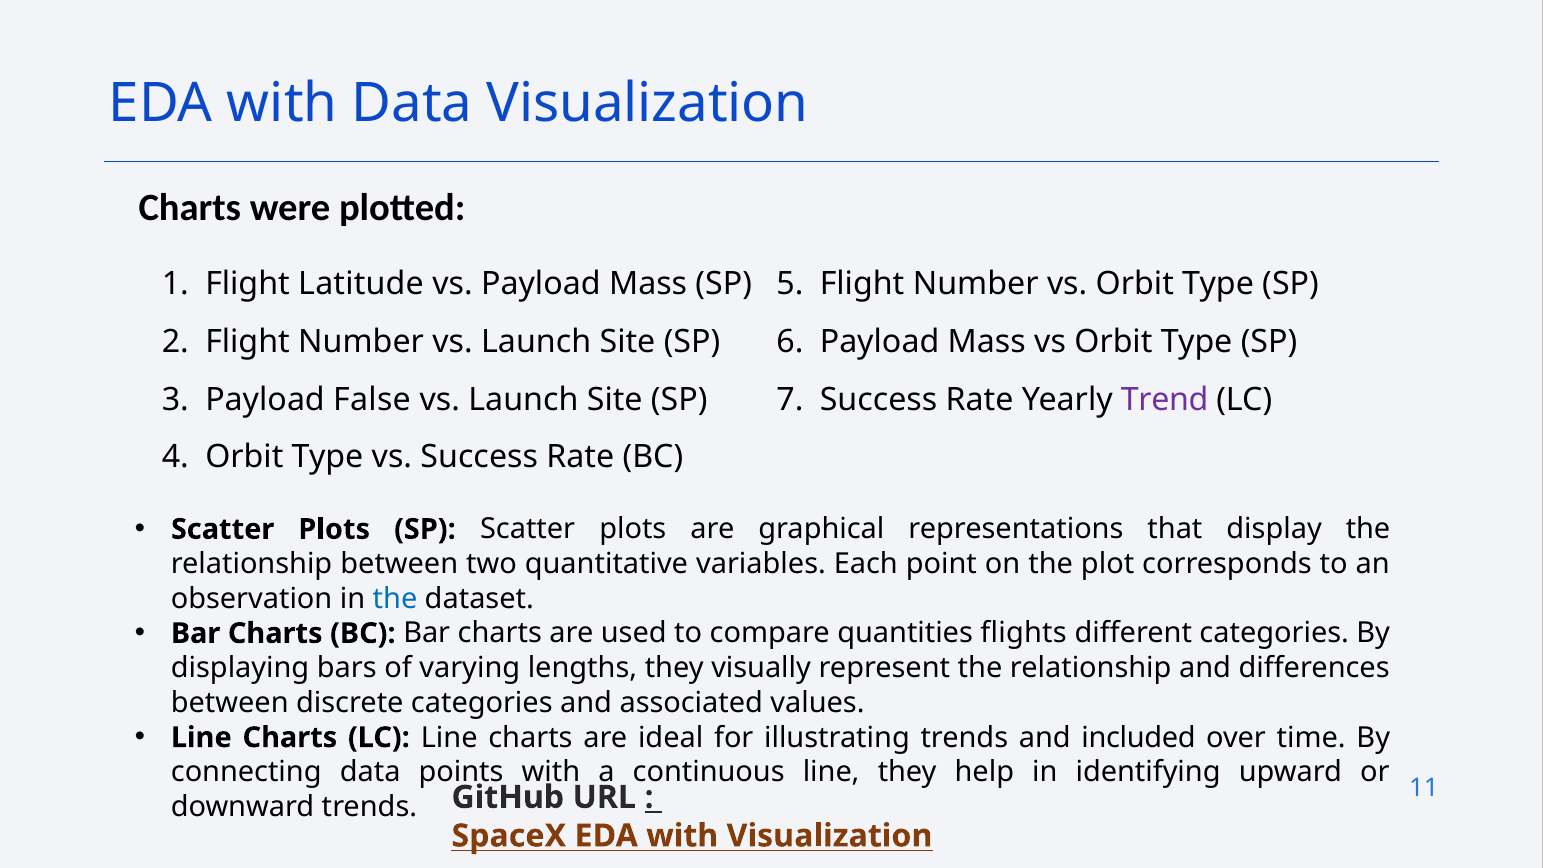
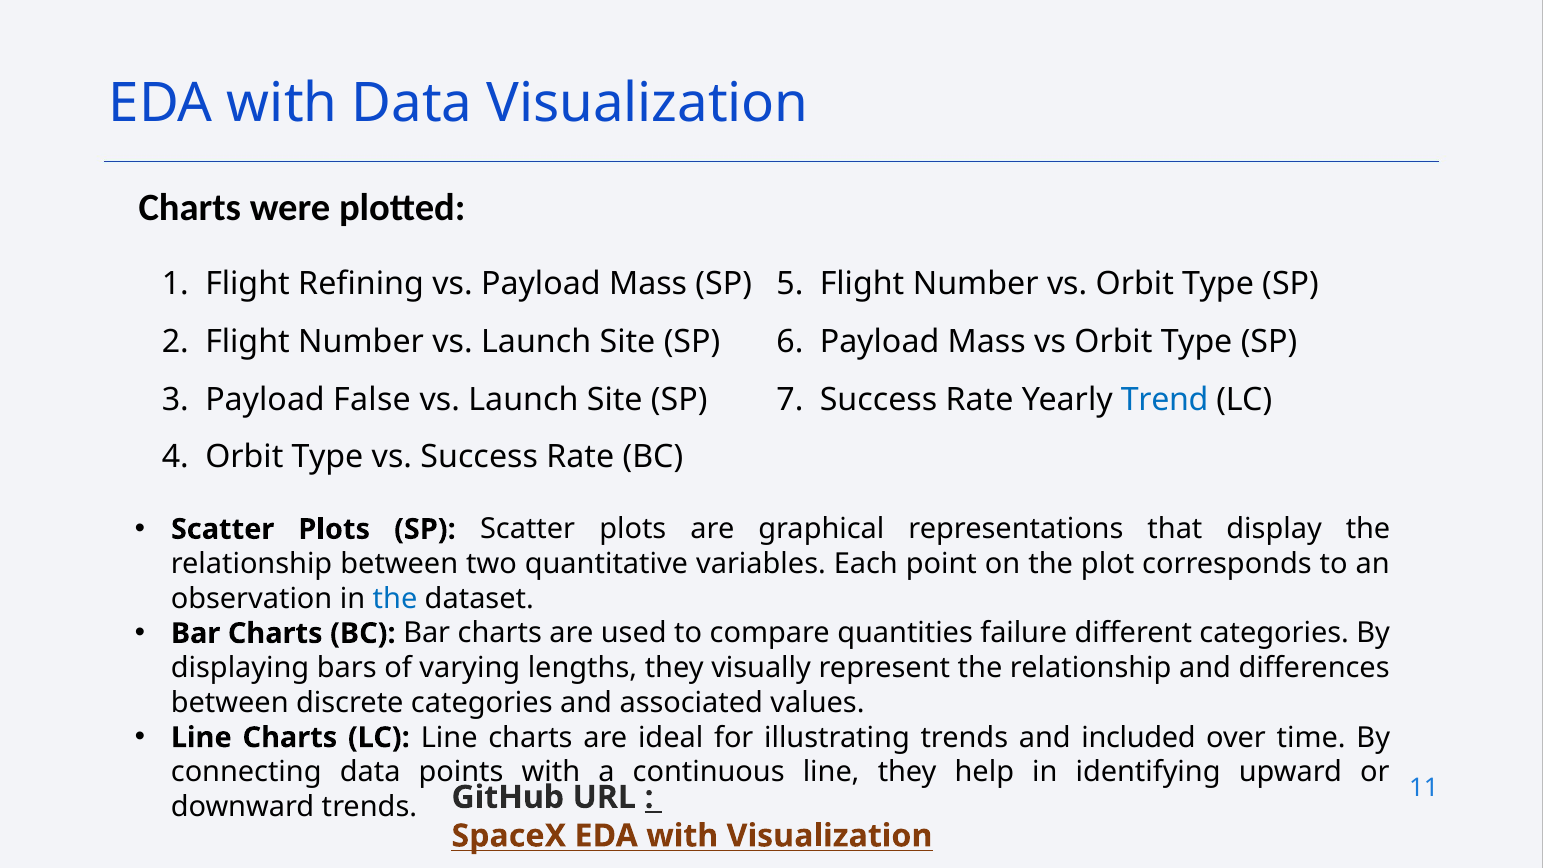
Latitude: Latitude -> Refining
Trend colour: purple -> blue
flights: flights -> failure
